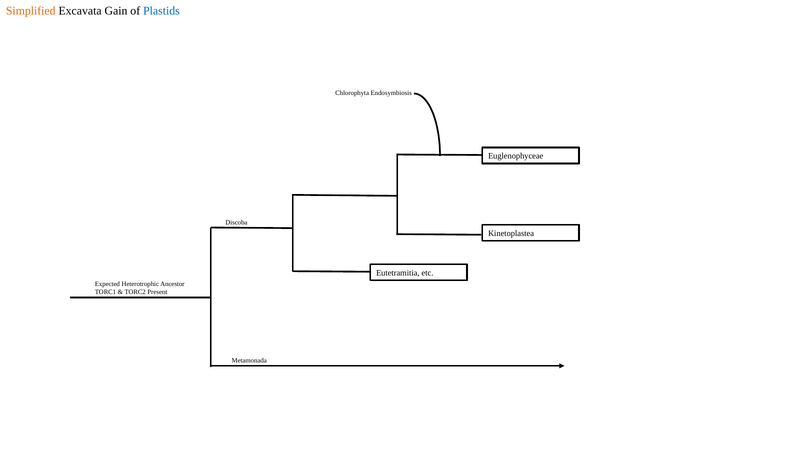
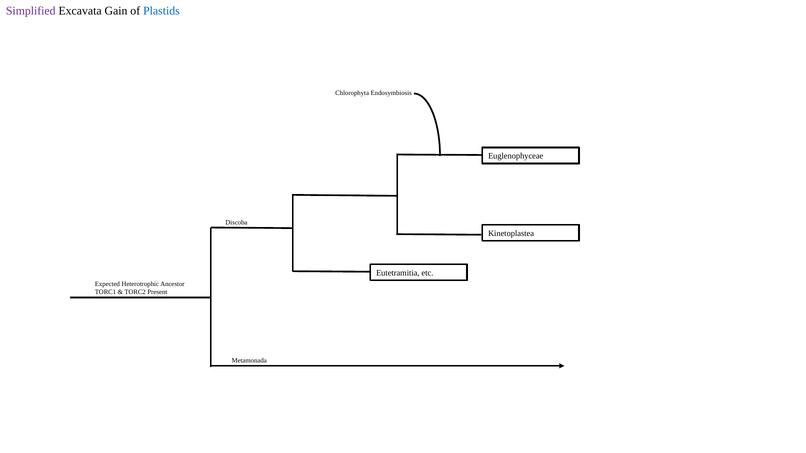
Simplified colour: orange -> purple
